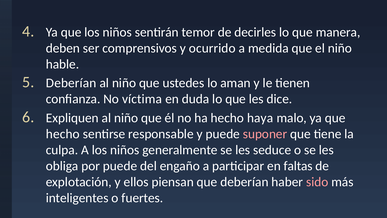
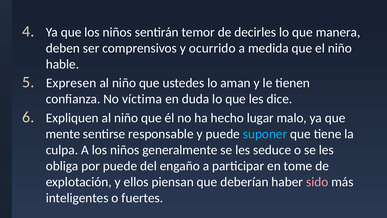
Deberían at (71, 83): Deberían -> Expresen
haya: haya -> lugar
hecho at (63, 134): hecho -> mente
suponer colour: pink -> light blue
faltas: faltas -> tome
